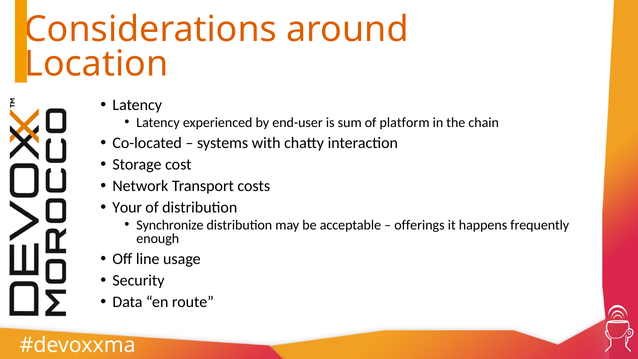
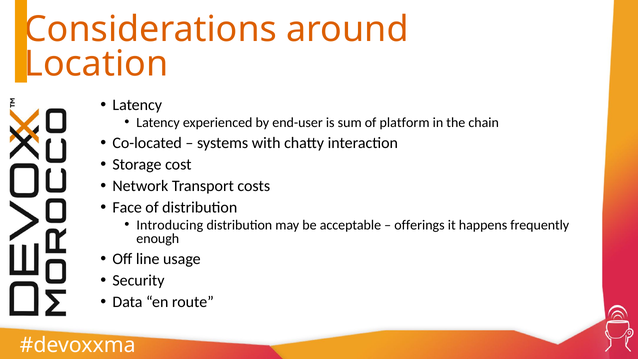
Your: Your -> Face
Synchronize: Synchronize -> Introducing
